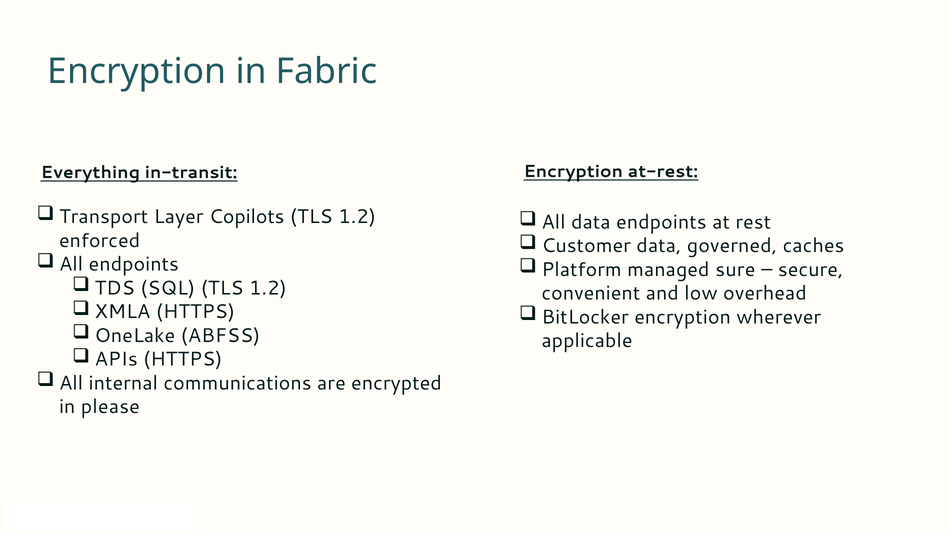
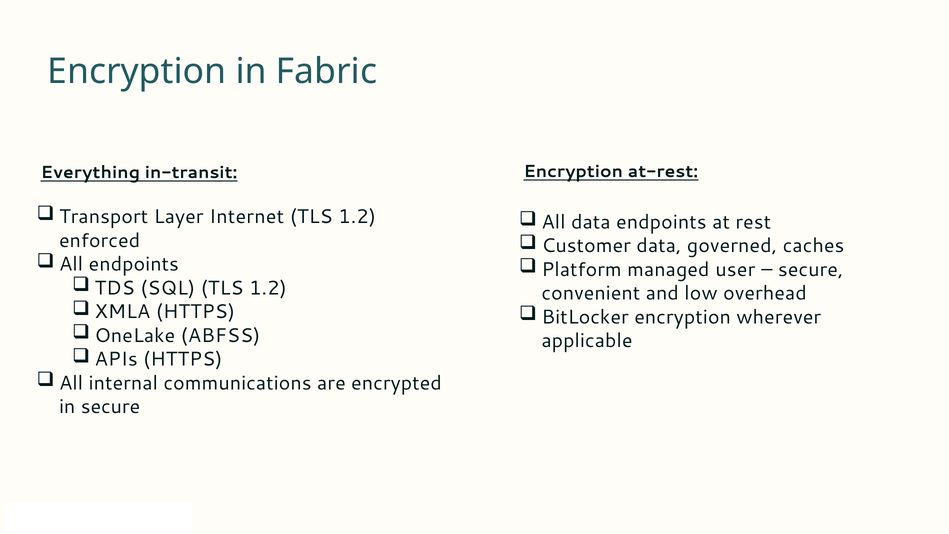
Copilots: Copilots -> Internet
sure: sure -> user
in please: please -> secure
